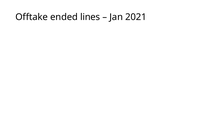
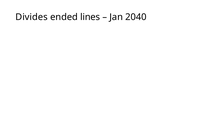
Offtake: Offtake -> Divides
2021: 2021 -> 2040
